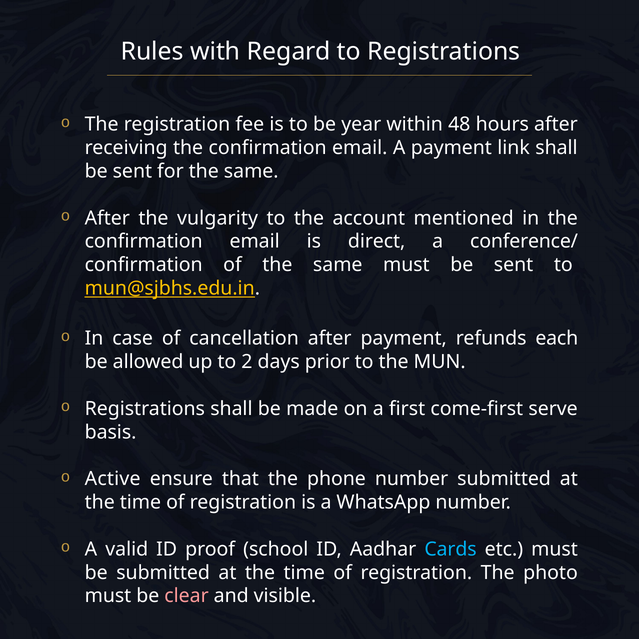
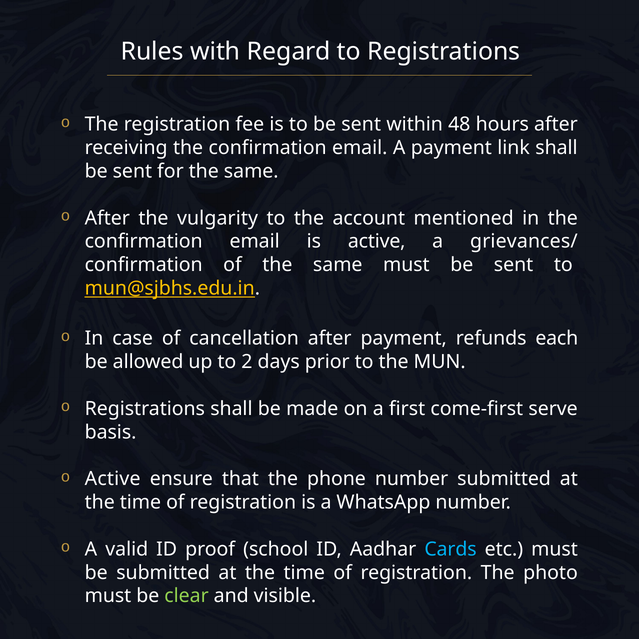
to be year: year -> sent
is direct: direct -> active
conference/: conference/ -> grievances/
clear colour: pink -> light green
